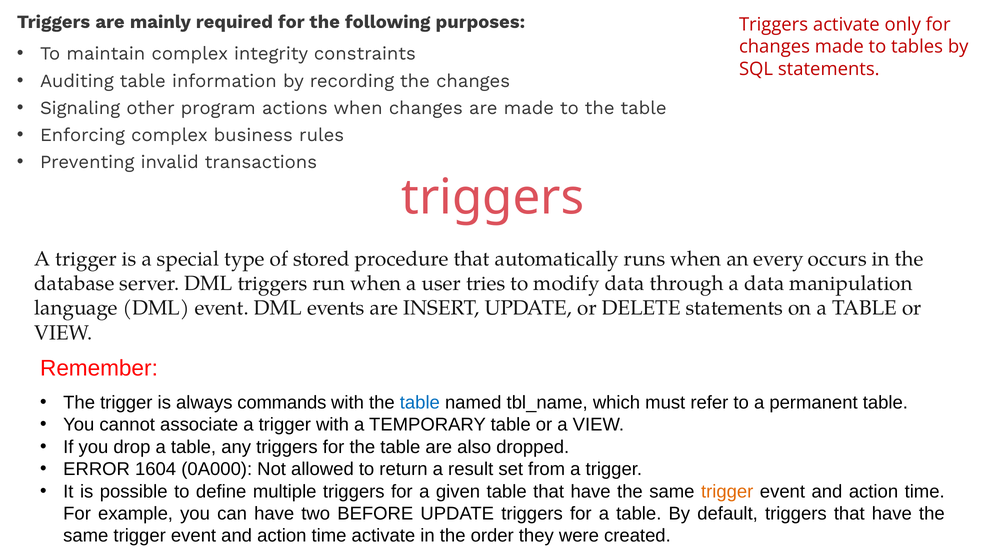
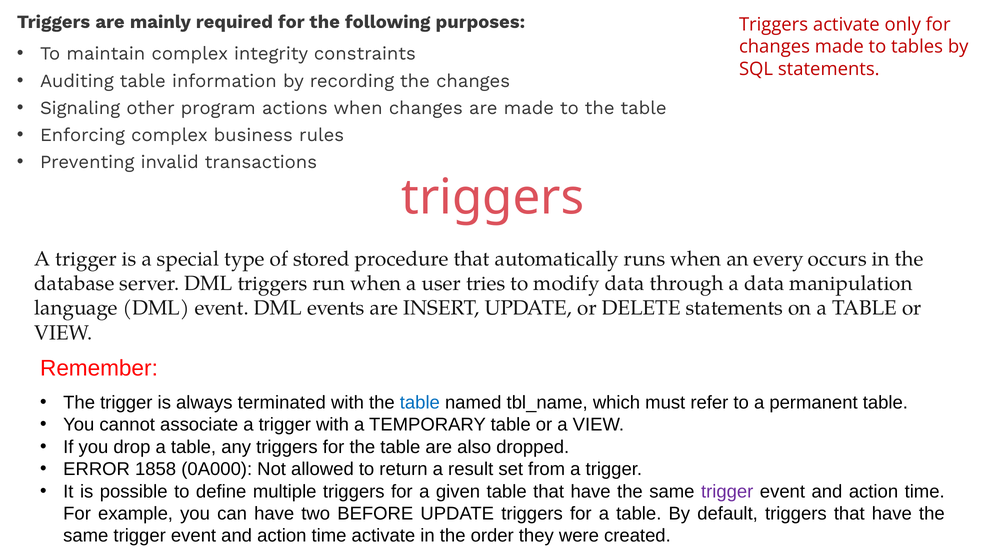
commands: commands -> terminated
1604: 1604 -> 1858
trigger at (727, 491) colour: orange -> purple
